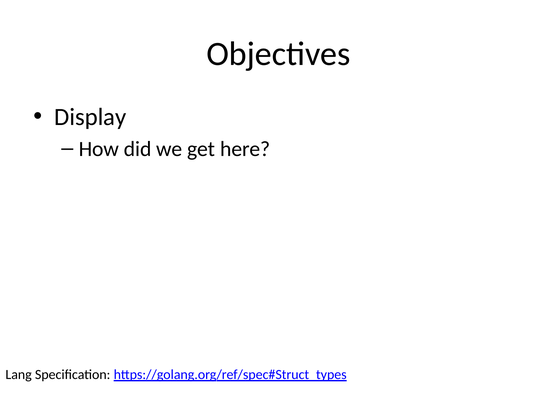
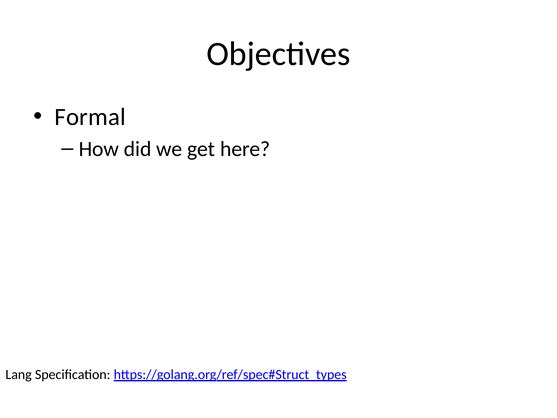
Display: Display -> Formal
